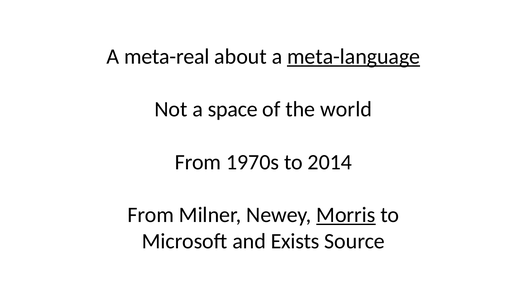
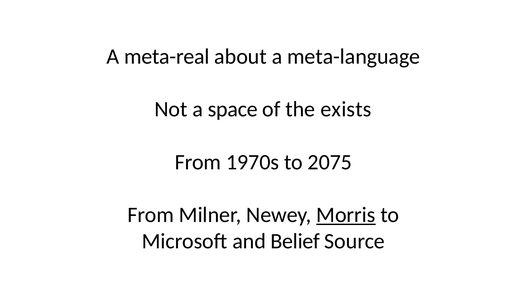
meta-language underline: present -> none
world: world -> exists
2014: 2014 -> 2075
Exists: Exists -> Belief
